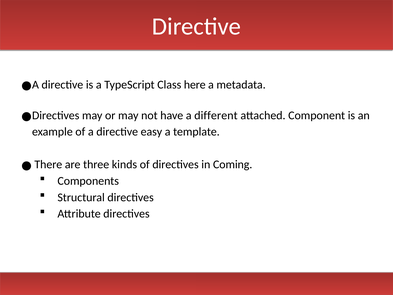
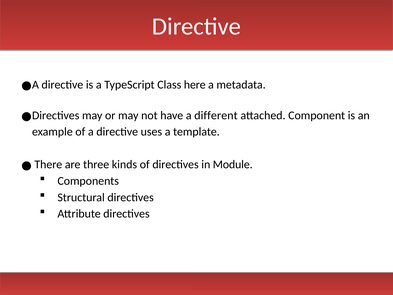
easy: easy -> uses
Coming: Coming -> Module
